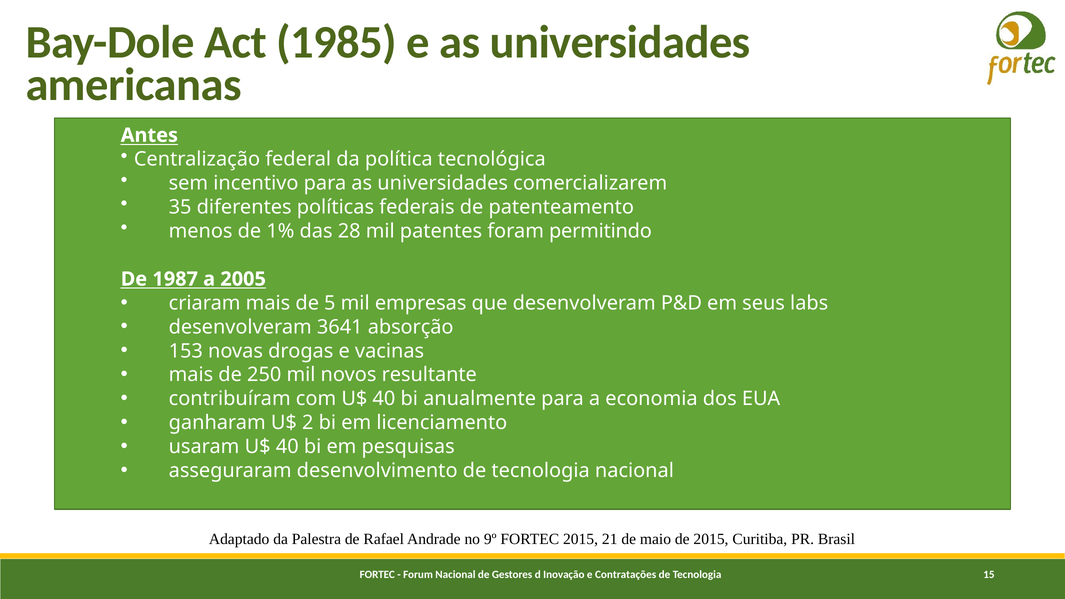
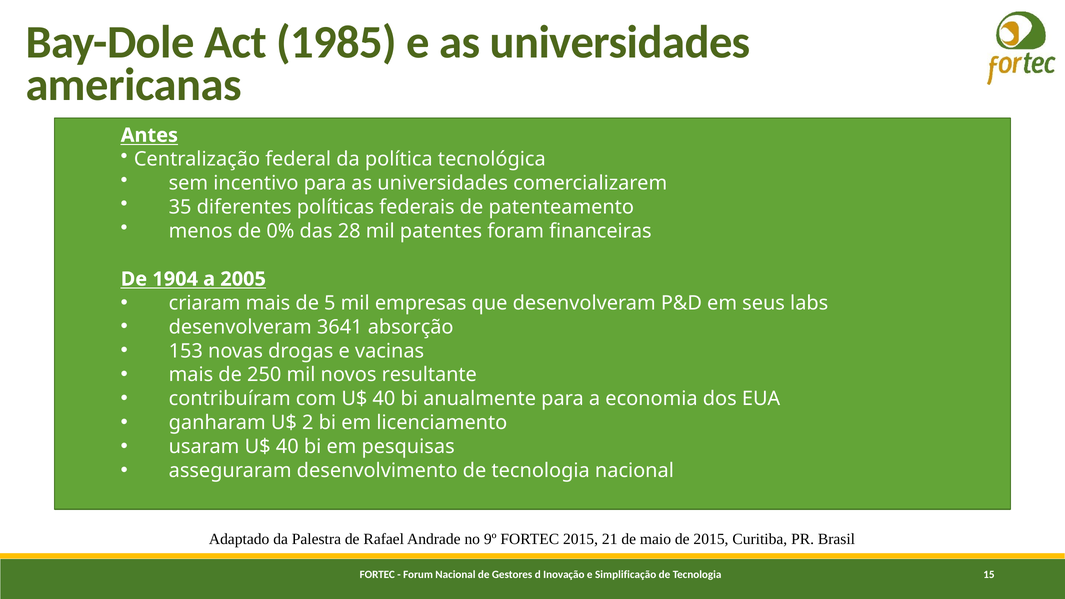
1%: 1% -> 0%
permitindo: permitindo -> financeiras
1987: 1987 -> 1904
Contratações: Contratações -> Simplificação
